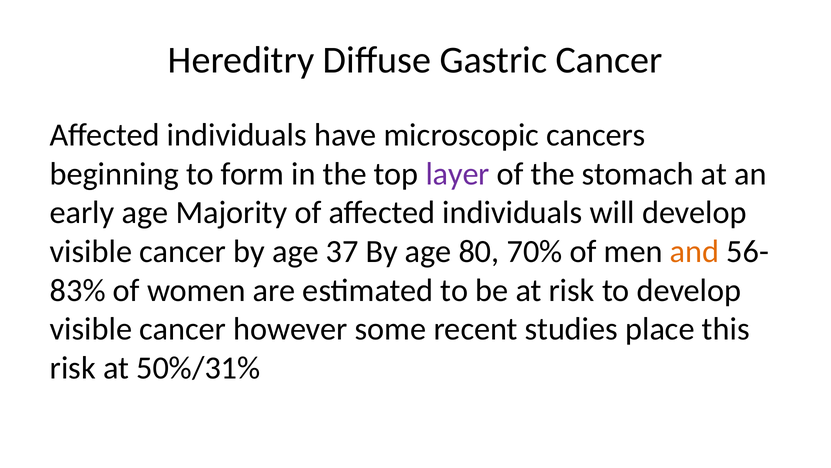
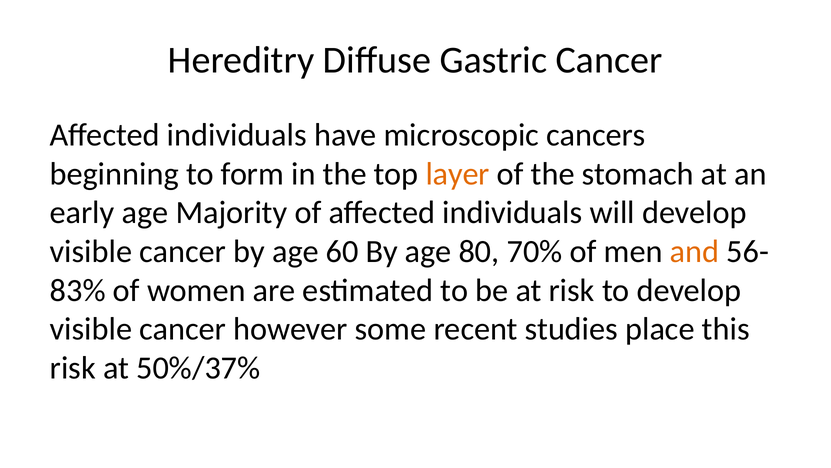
layer colour: purple -> orange
37: 37 -> 60
50%/31%: 50%/31% -> 50%/37%
